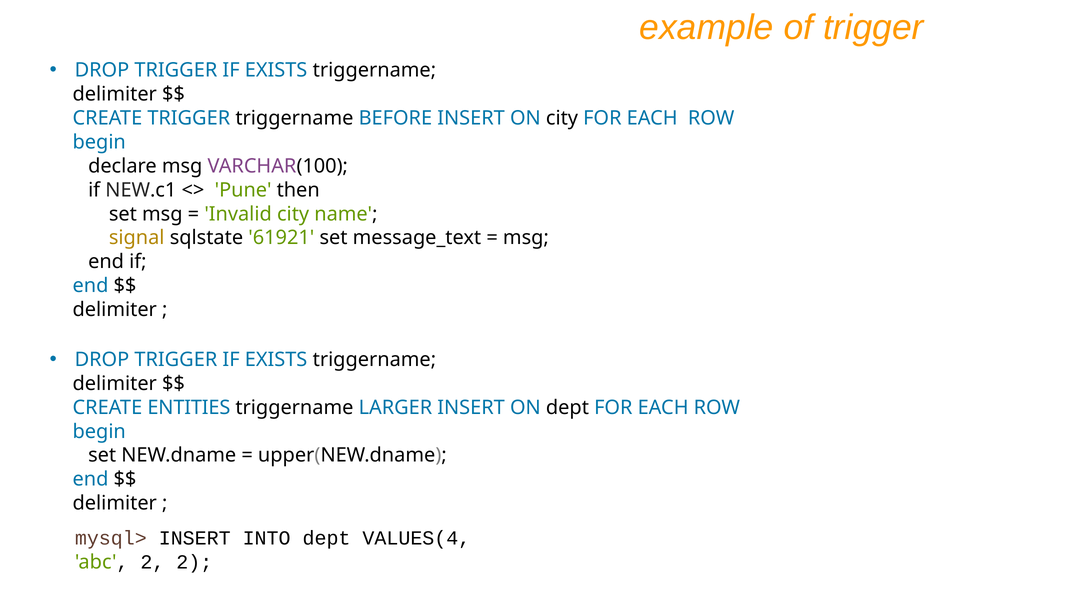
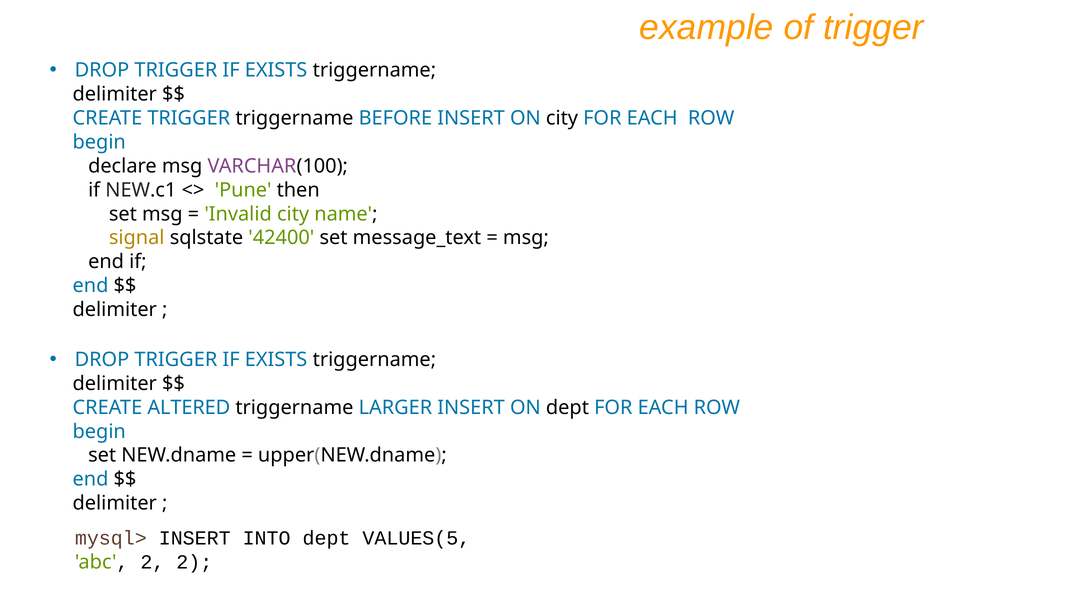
61921: 61921 -> 42400
ENTITIES: ENTITIES -> ALTERED
VALUES(4: VALUES(4 -> VALUES(5
